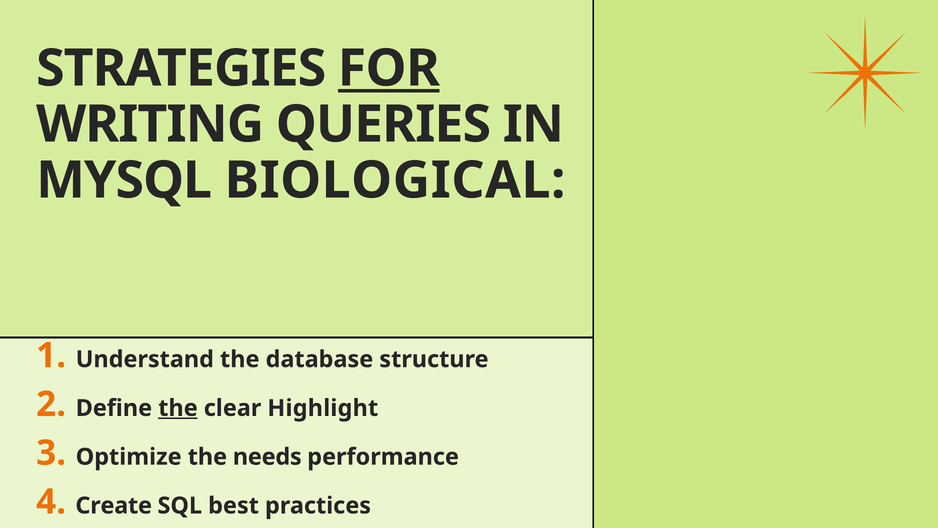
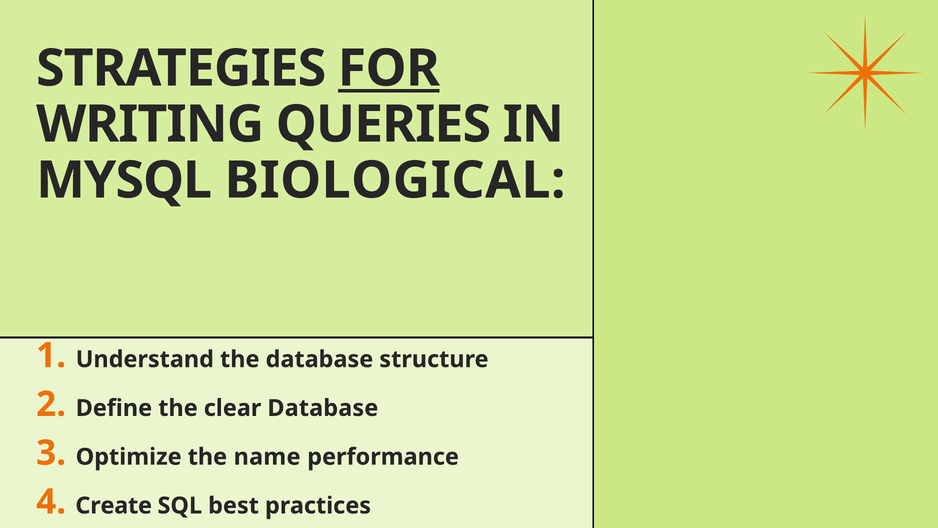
the at (178, 408) underline: present -> none
clear Highlight: Highlight -> Database
needs: needs -> name
